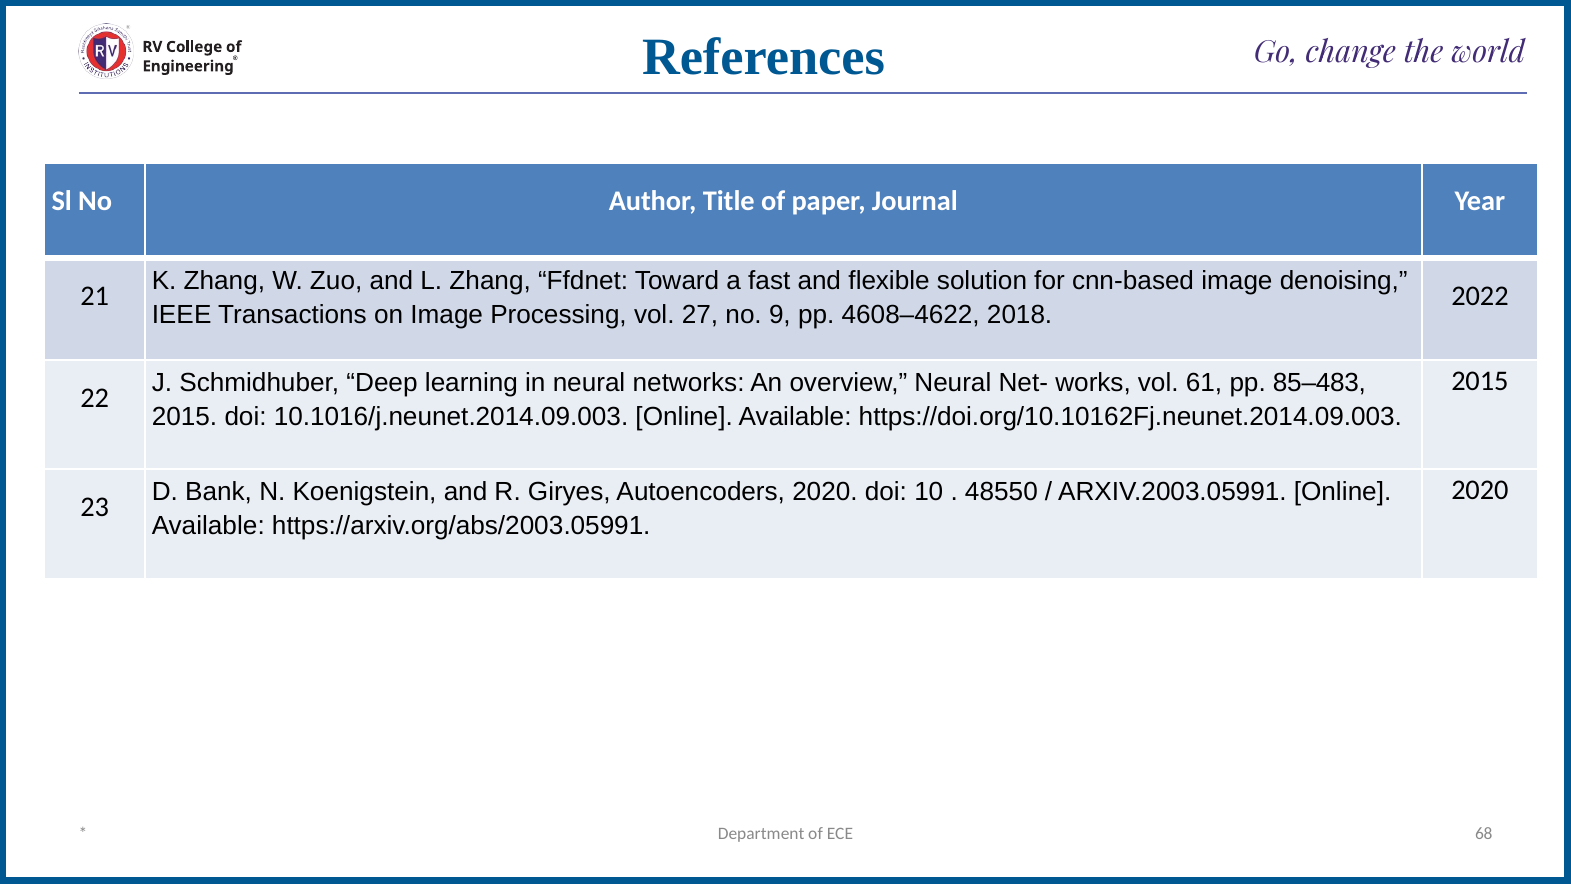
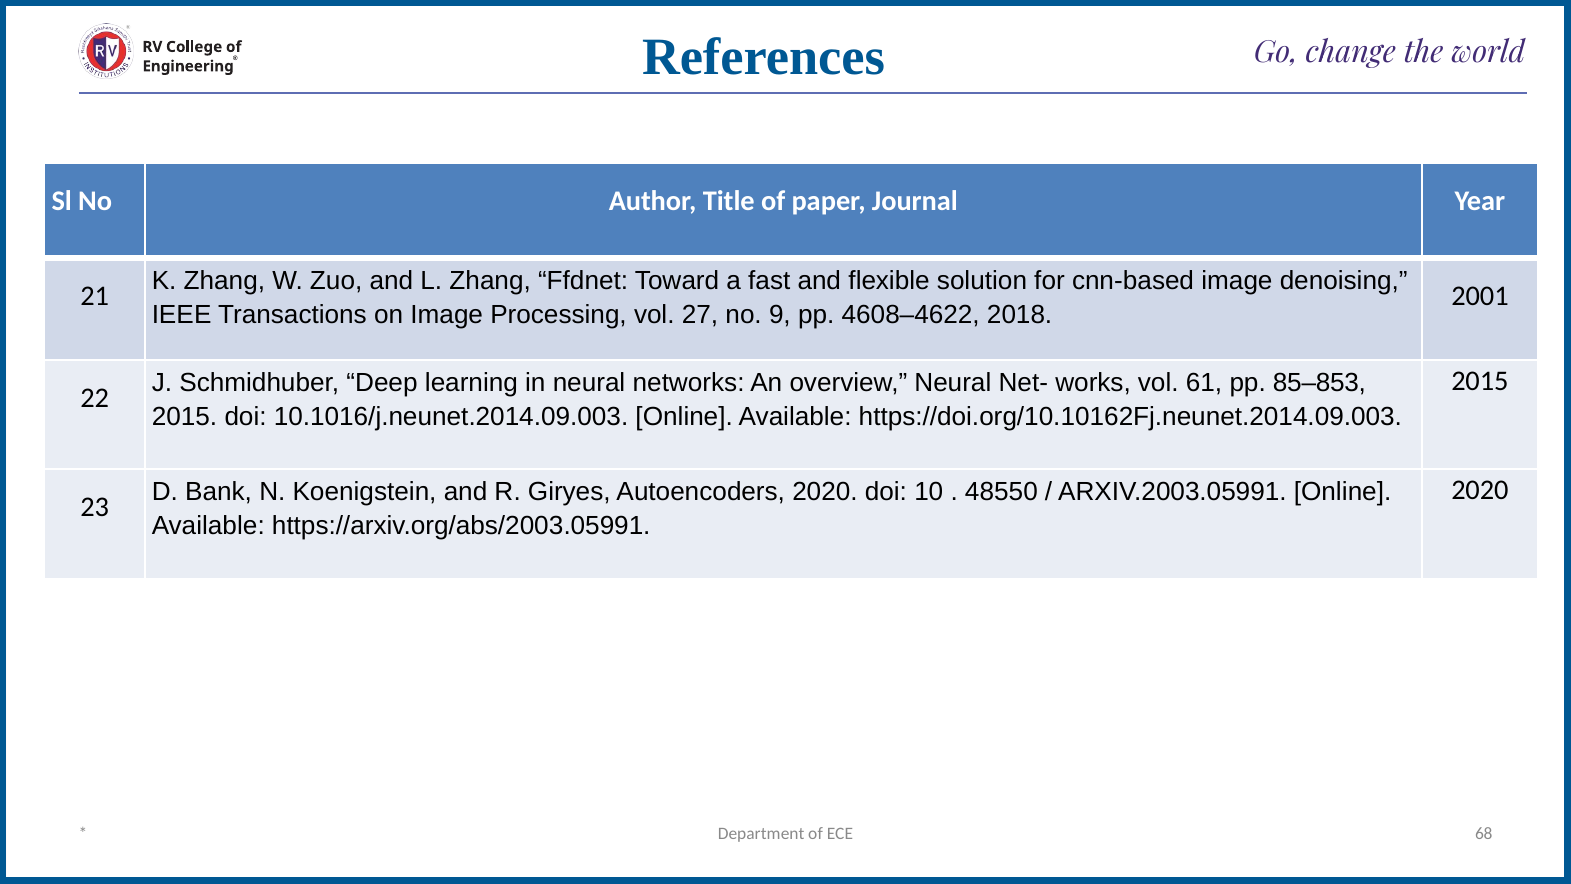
2022: 2022 -> 2001
85–483: 85–483 -> 85–853
